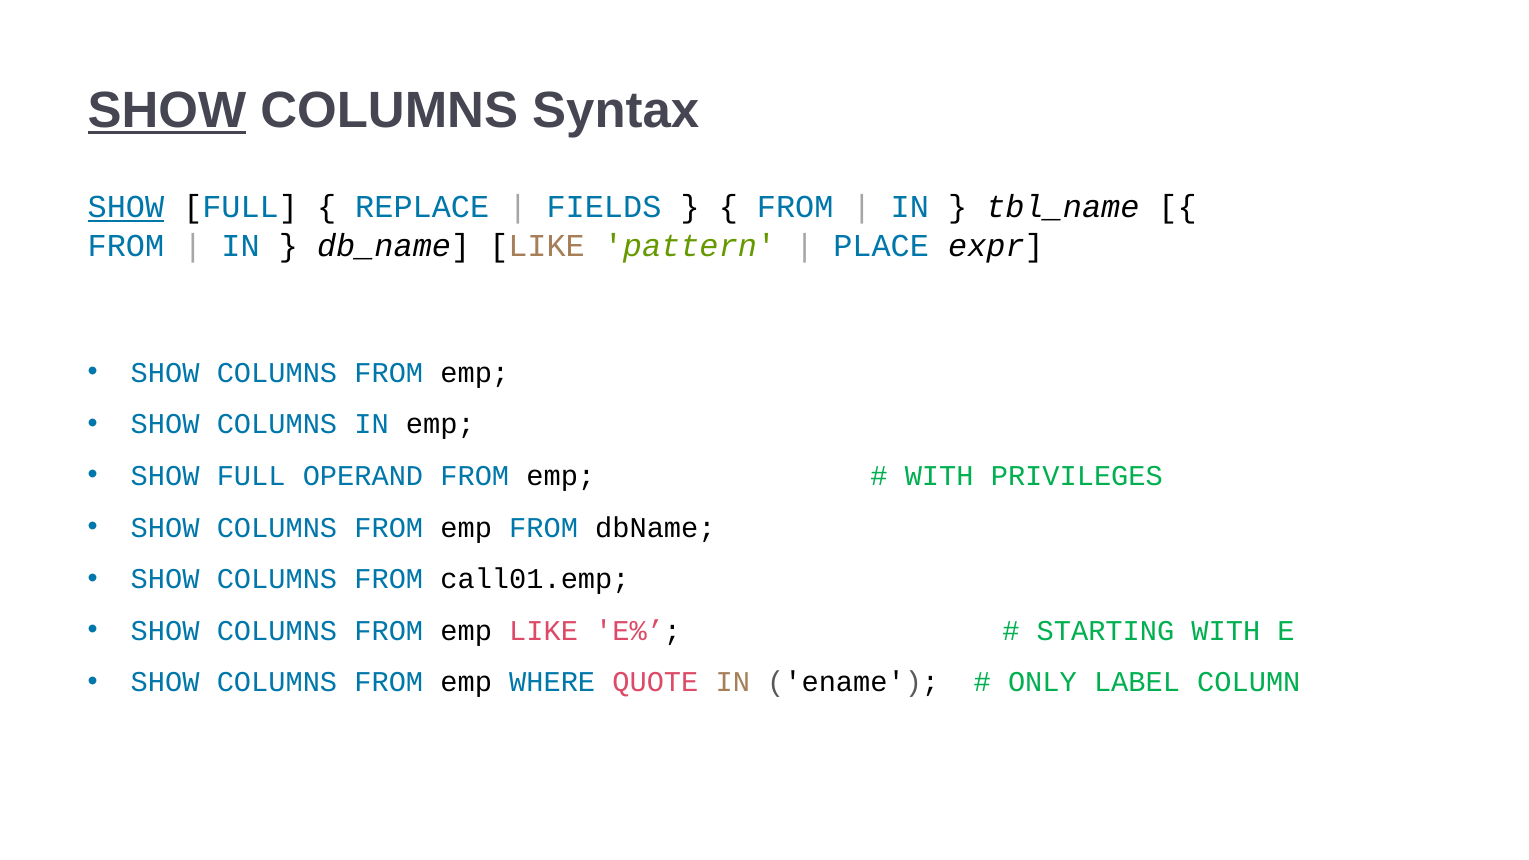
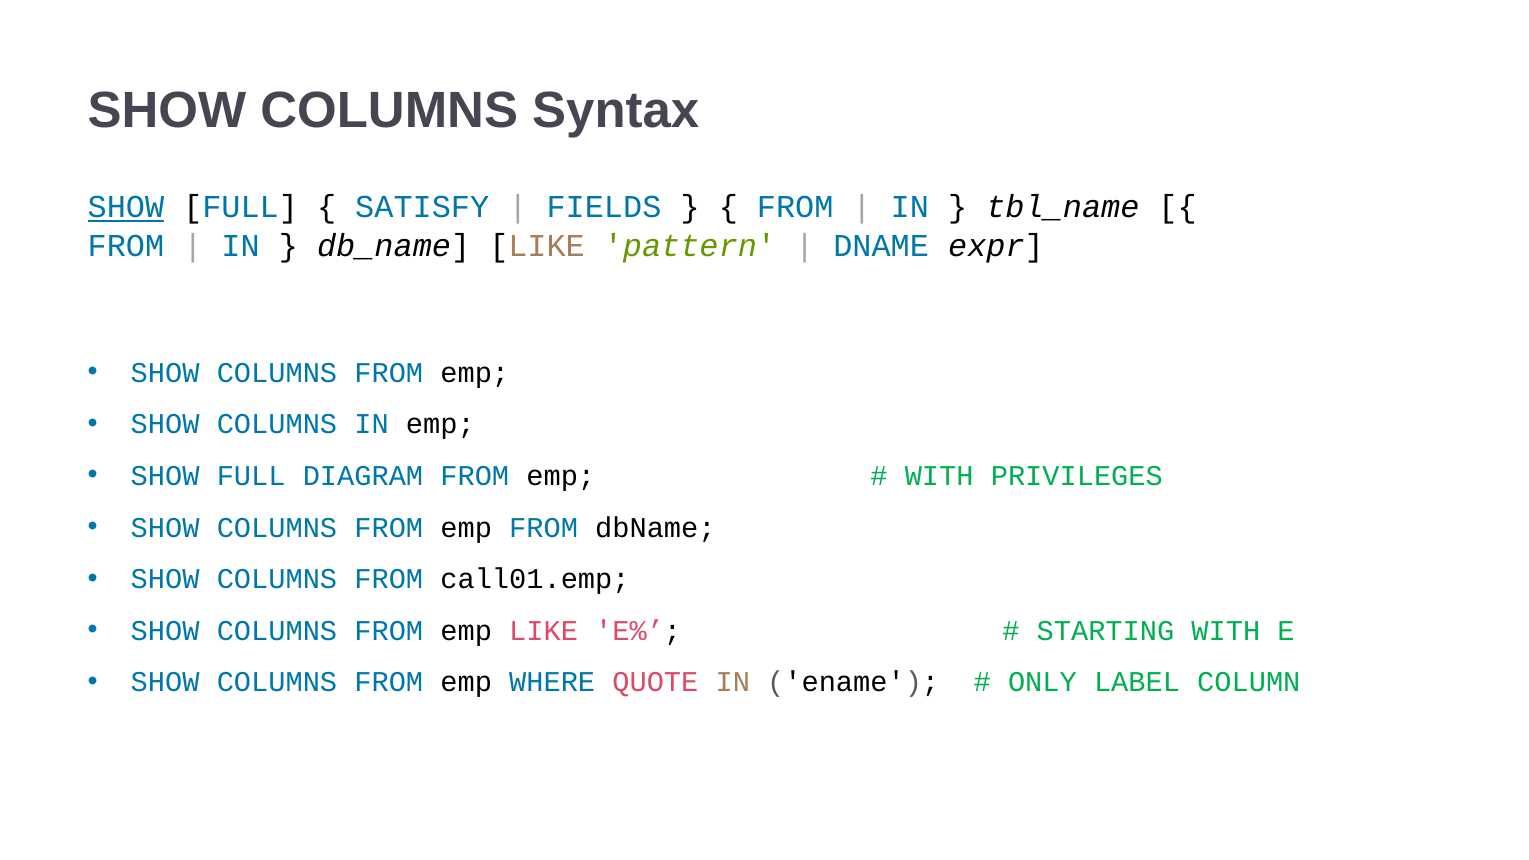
SHOW at (167, 111) underline: present -> none
REPLACE: REPLACE -> SATISFY
PLACE: PLACE -> DNAME
OPERAND: OPERAND -> DIAGRAM
